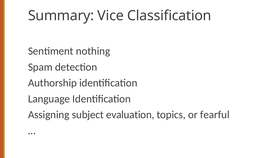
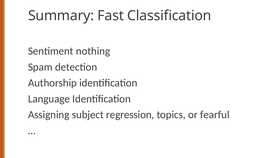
Vice: Vice -> Fast
evaluation: evaluation -> regression
